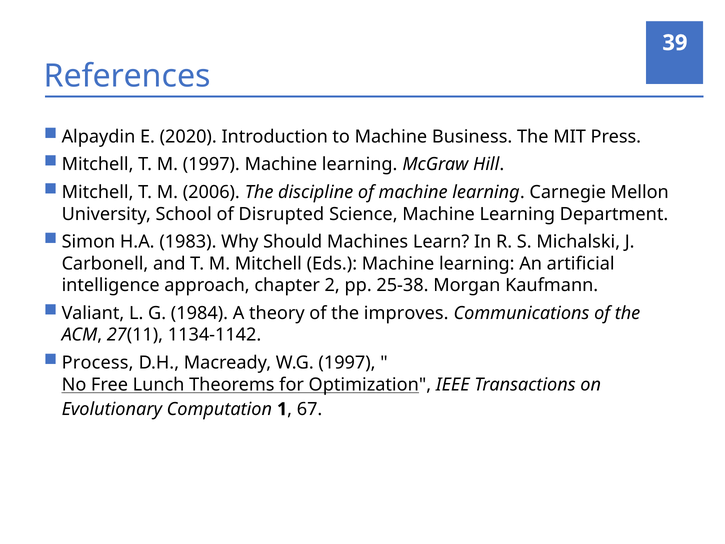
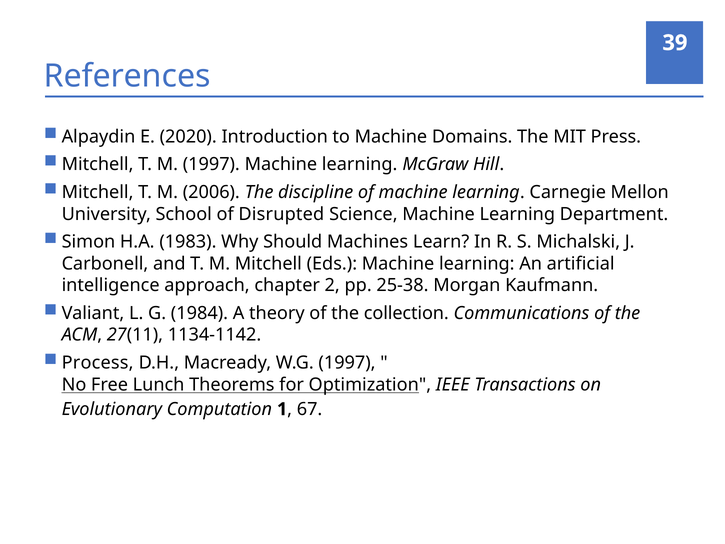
Business: Business -> Domains
improves: improves -> collection
